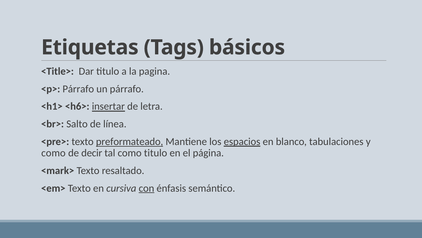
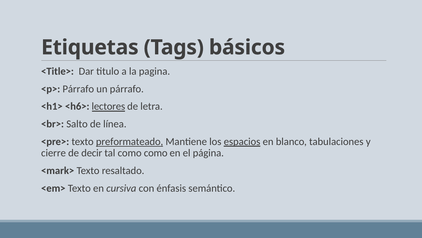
insertar: insertar -> lectores
como at (53, 153): como -> cierre
como titulo: titulo -> como
con underline: present -> none
